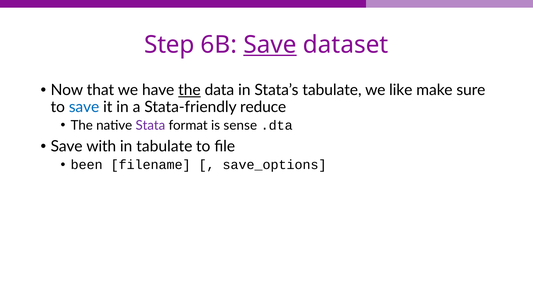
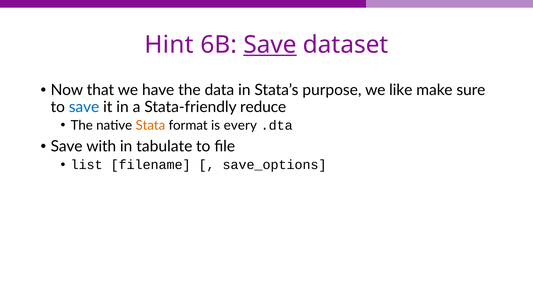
Step: Step -> Hint
the at (189, 90) underline: present -> none
Stata’s tabulate: tabulate -> purpose
Stata colour: purple -> orange
sense: sense -> every
been: been -> list
